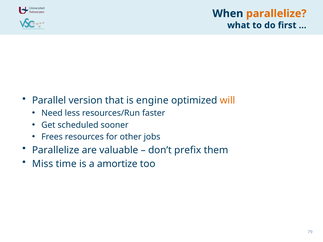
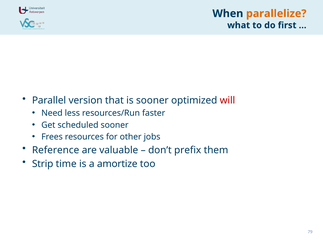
is engine: engine -> sooner
will colour: orange -> red
Parallelize at (56, 150): Parallelize -> Reference
Miss: Miss -> Strip
